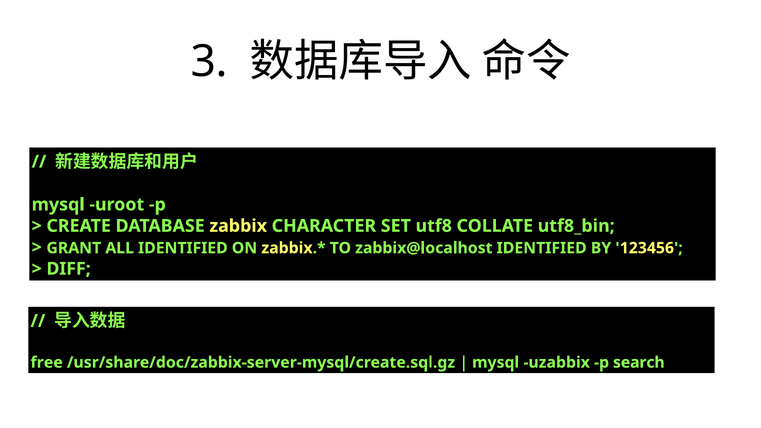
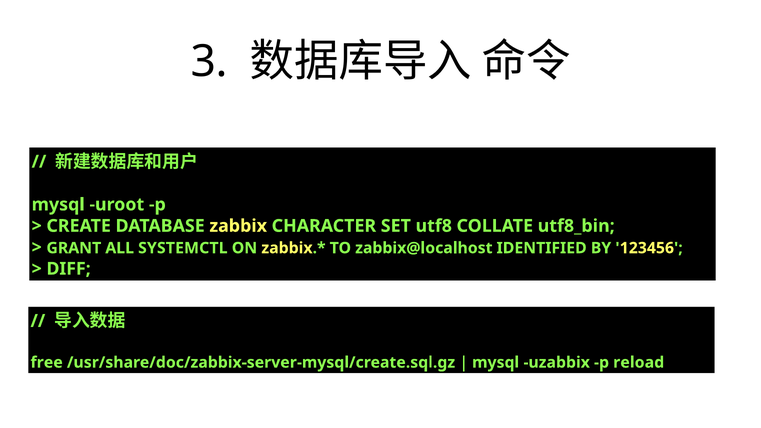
ALL IDENTIFIED: IDENTIFIED -> SYSTEMCTL
search: search -> reload
